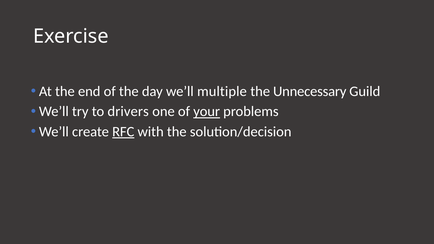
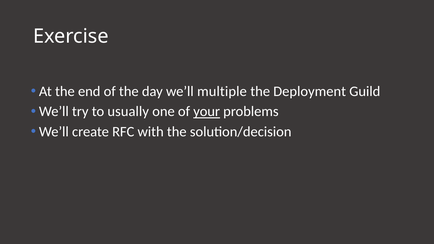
Unnecessary: Unnecessary -> Deployment
drivers: drivers -> usually
RFC underline: present -> none
